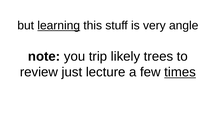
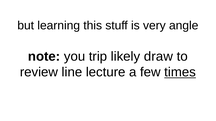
learning underline: present -> none
trees: trees -> draw
just: just -> line
